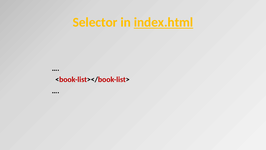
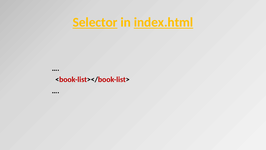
Selector underline: none -> present
